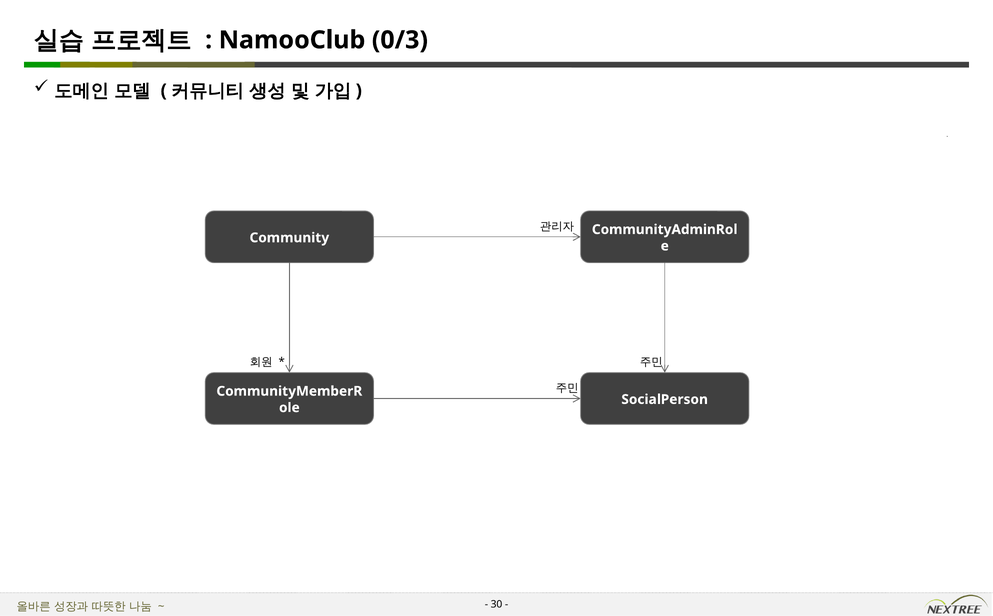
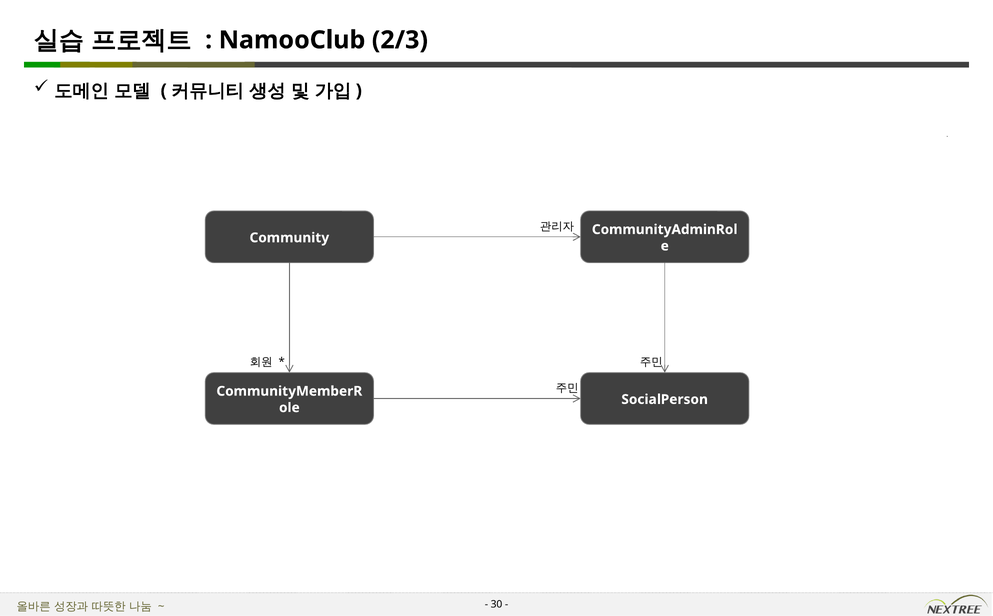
0/3: 0/3 -> 2/3
